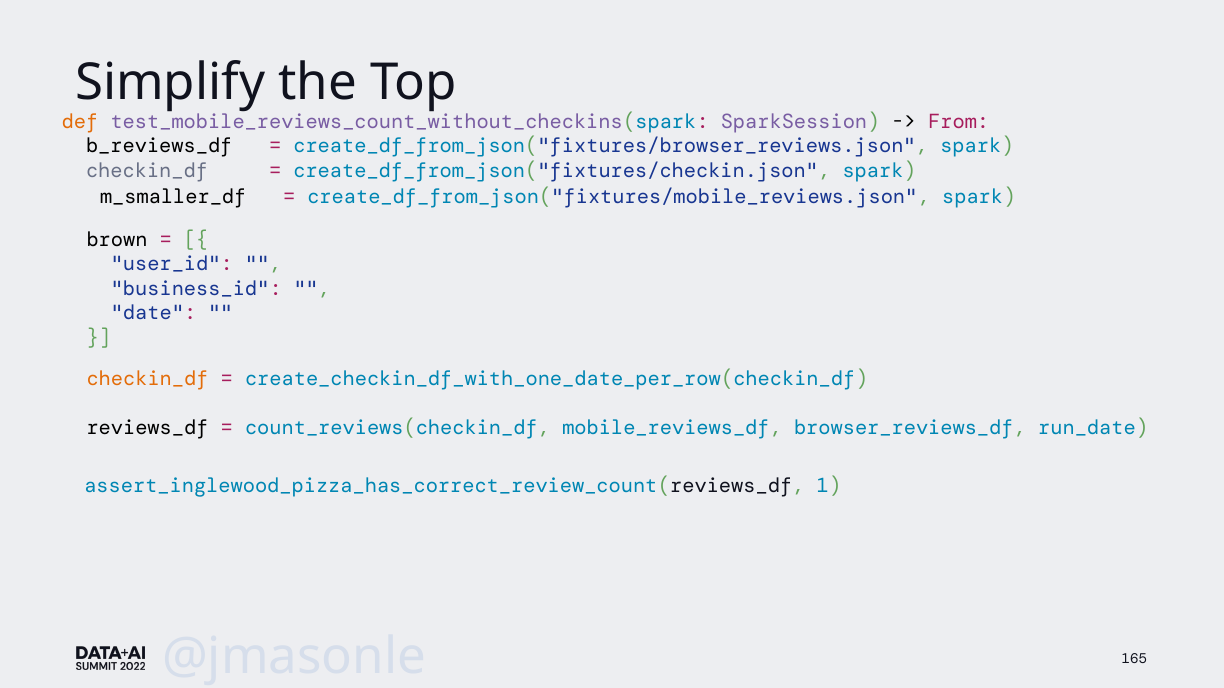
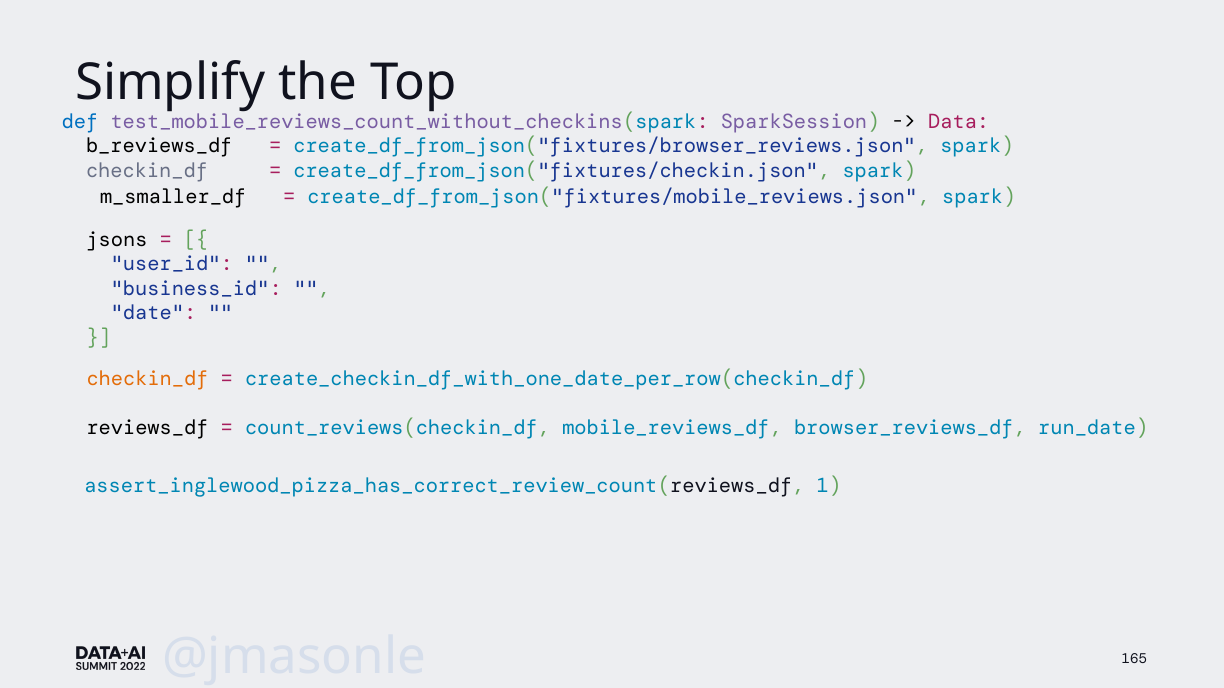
def colour: orange -> blue
From: From -> Data
brown: brown -> jsons
